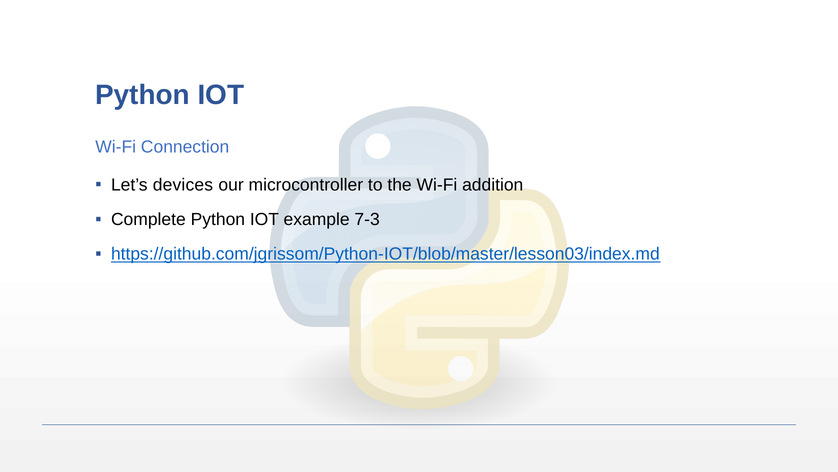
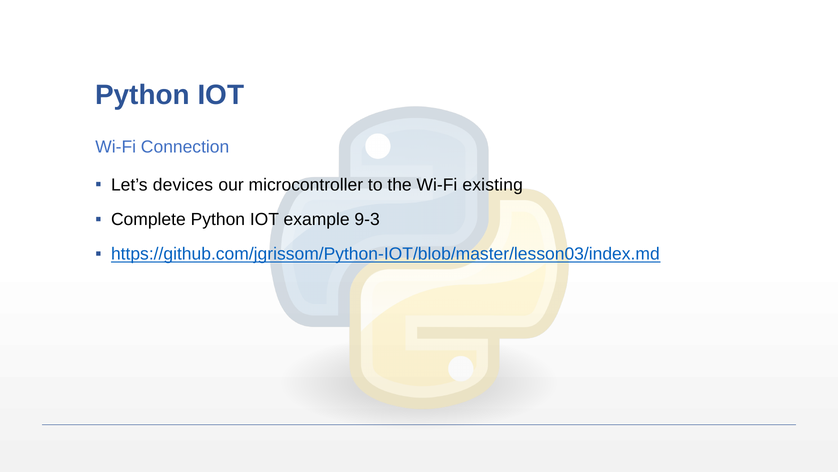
addition: addition -> existing
7-3: 7-3 -> 9-3
